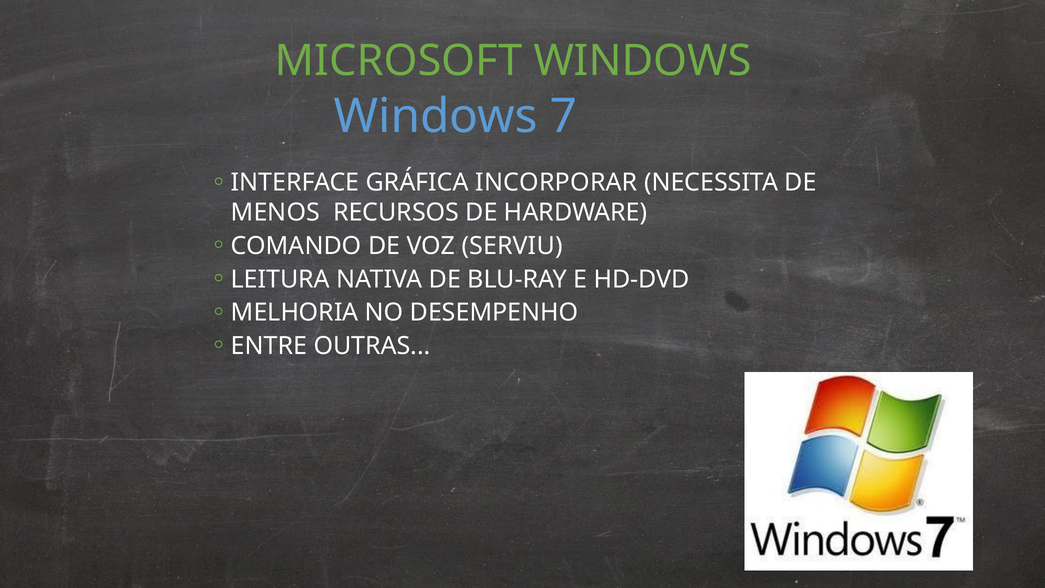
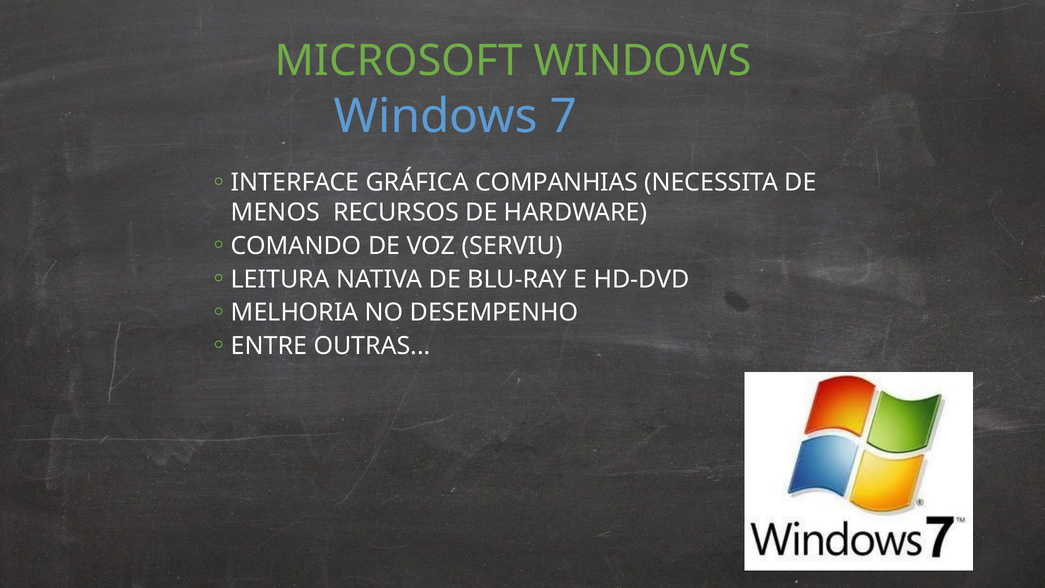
INCORPORAR: INCORPORAR -> COMPANHIAS
